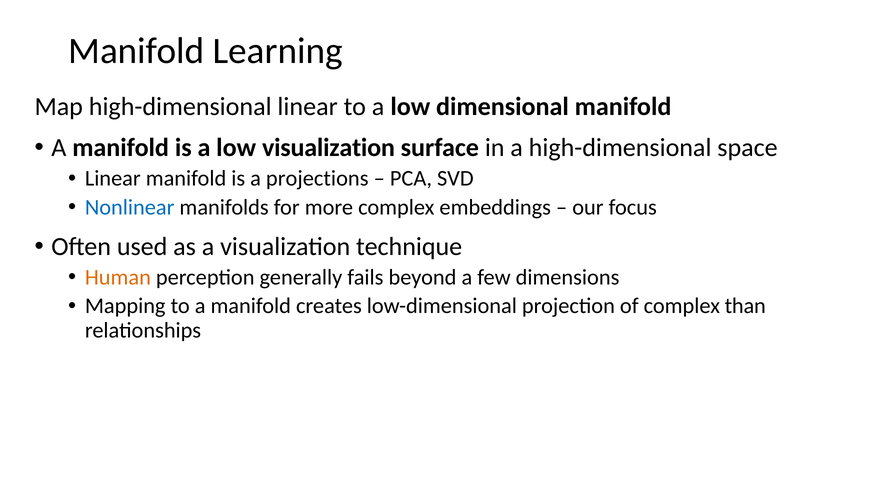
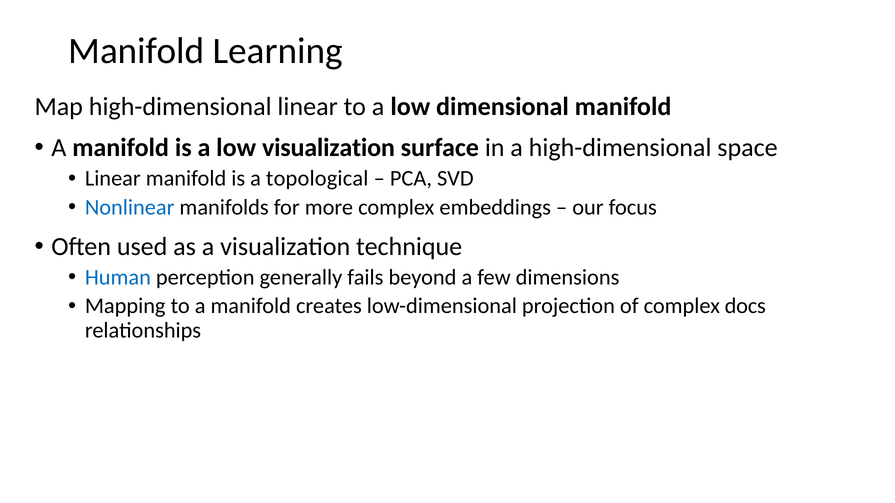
projections: projections -> topological
Human colour: orange -> blue
than: than -> docs
